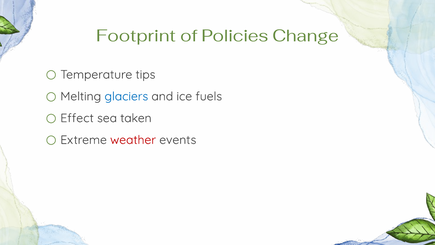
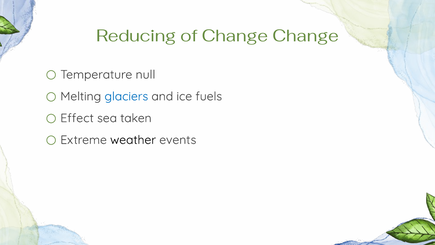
Footprint: Footprint -> Reducing
of Policies: Policies -> Change
tips: tips -> null
weather colour: red -> black
